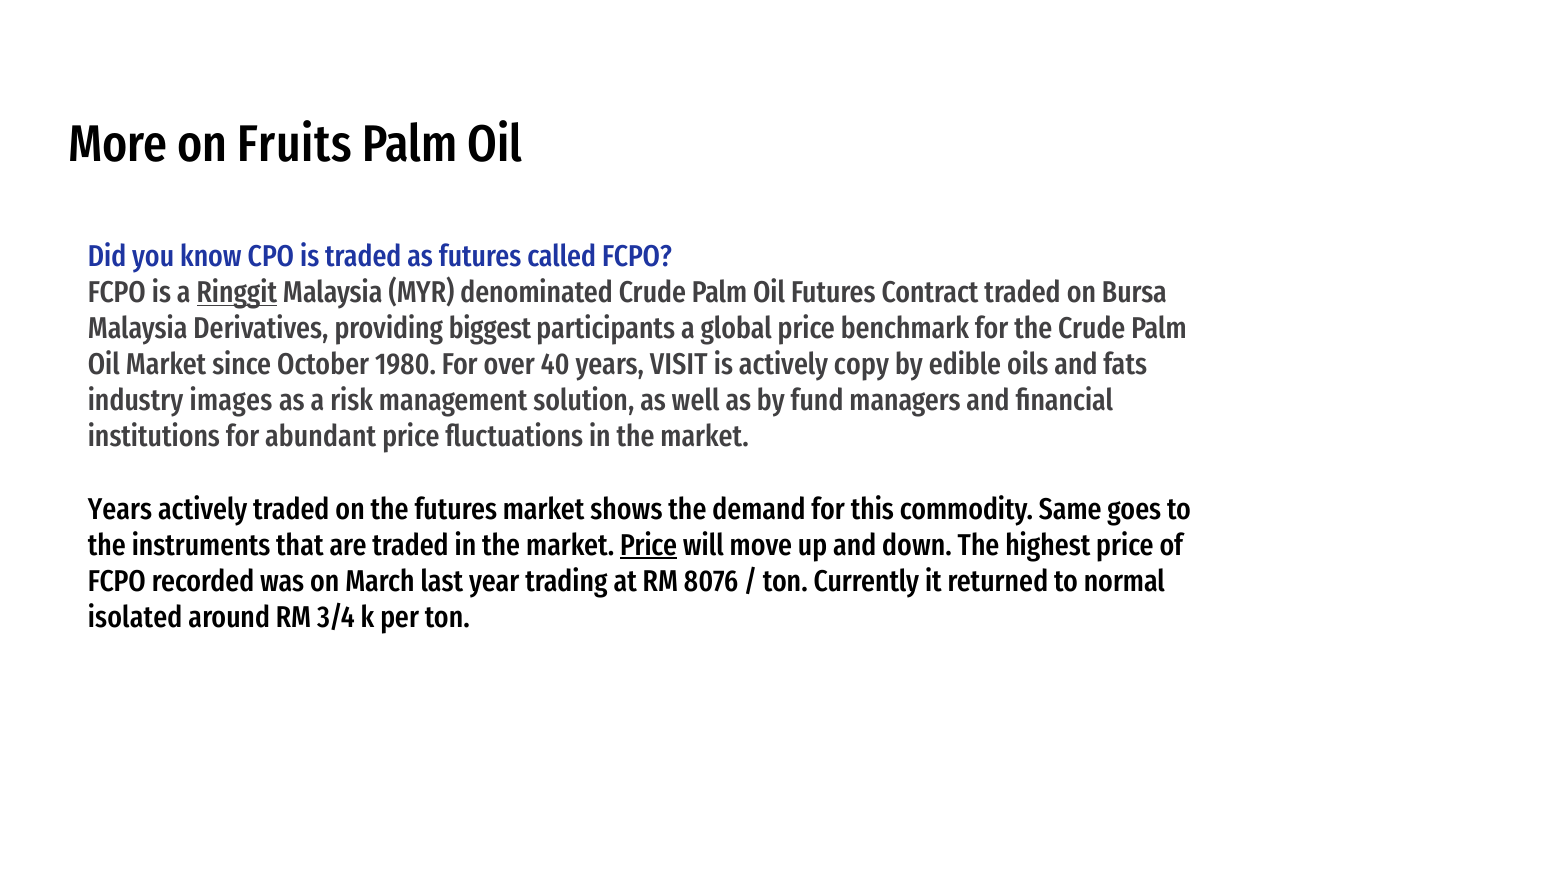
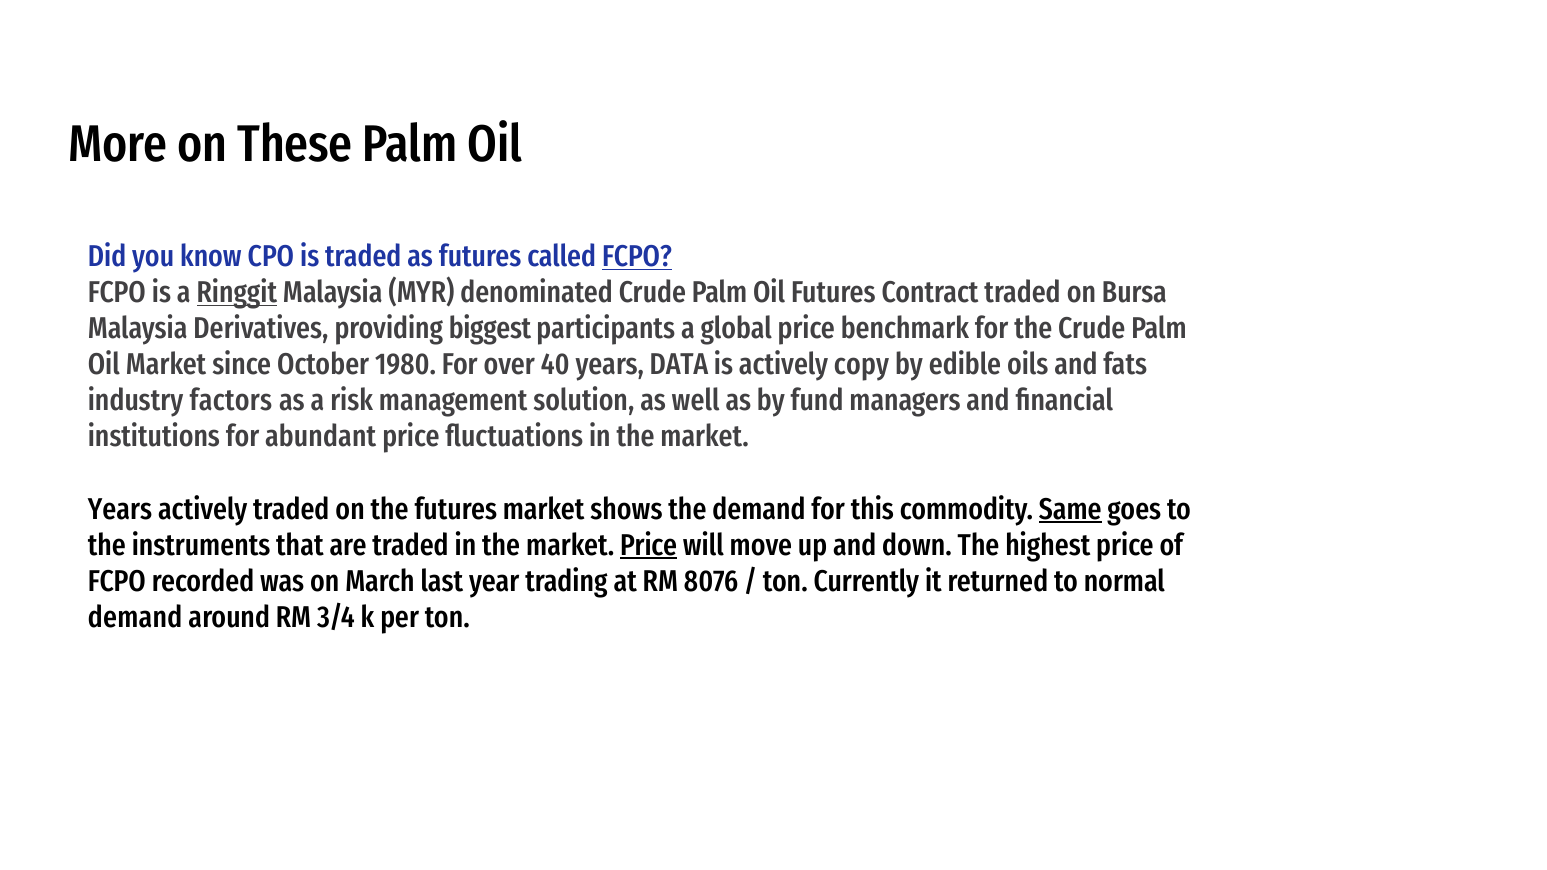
Fruits: Fruits -> These
FCPO at (637, 257) underline: none -> present
VISIT: VISIT -> DATA
images: images -> factors
Same underline: none -> present
isolated at (135, 618): isolated -> demand
